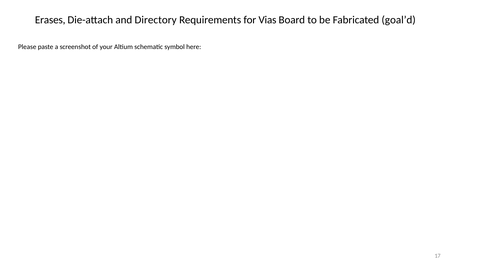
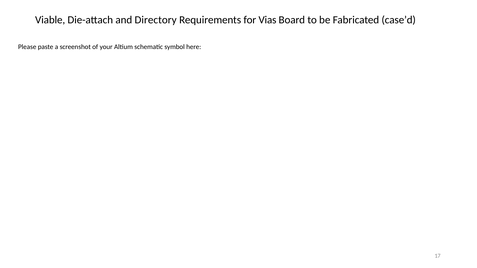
Erases: Erases -> Viable
goal’d: goal’d -> case’d
